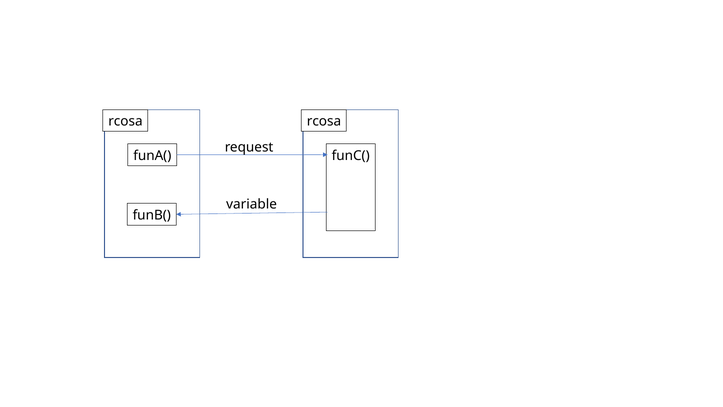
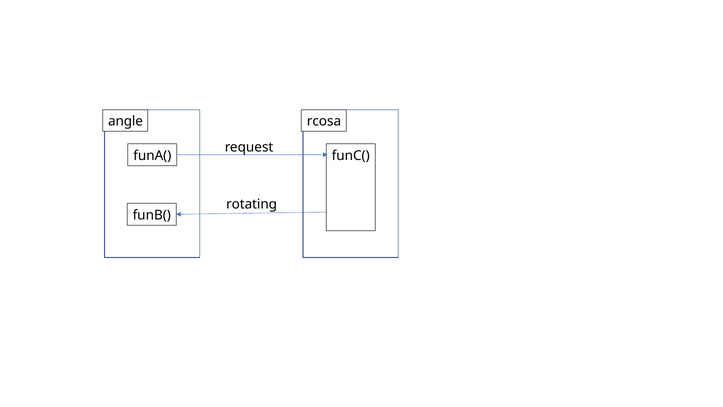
rcosa at (125, 121): rcosa -> angle
variable: variable -> rotating
